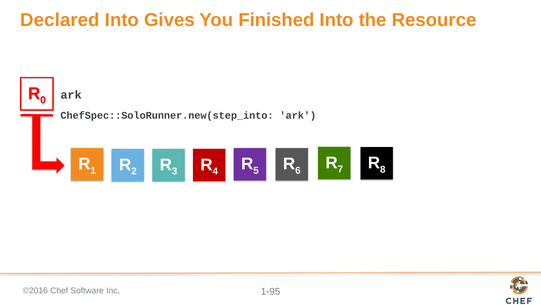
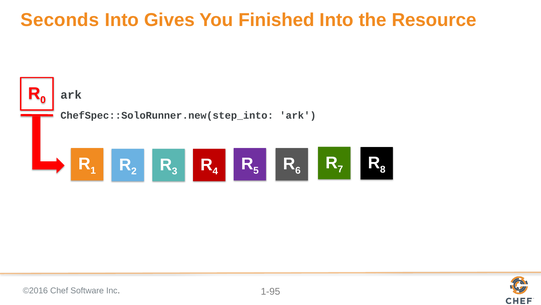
Declared: Declared -> Seconds
